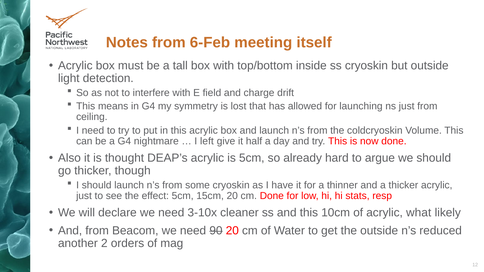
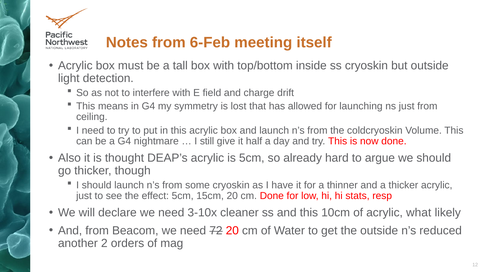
left: left -> still
90: 90 -> 72
